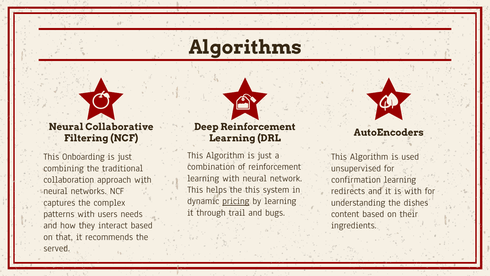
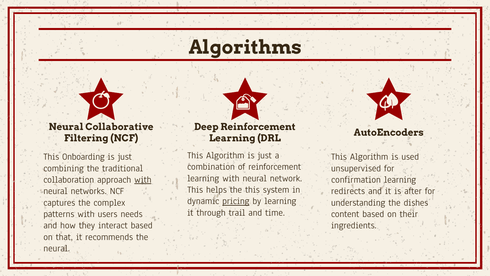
with at (143, 179) underline: none -> present
is with: with -> after
bugs: bugs -> time
served at (57, 248): served -> neural
